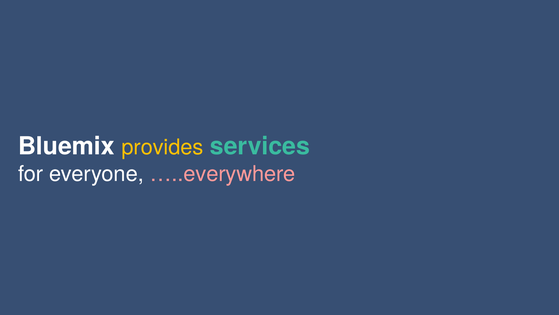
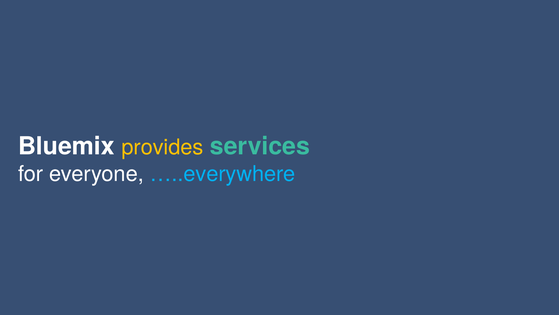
…..everywhere colour: pink -> light blue
